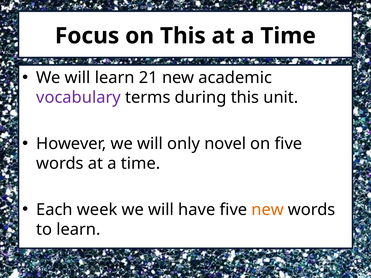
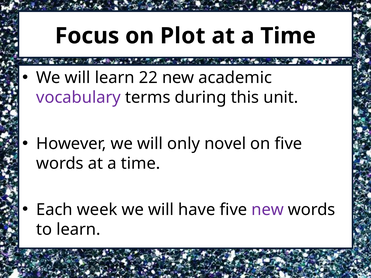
on This: This -> Plot
21: 21 -> 22
new at (268, 210) colour: orange -> purple
